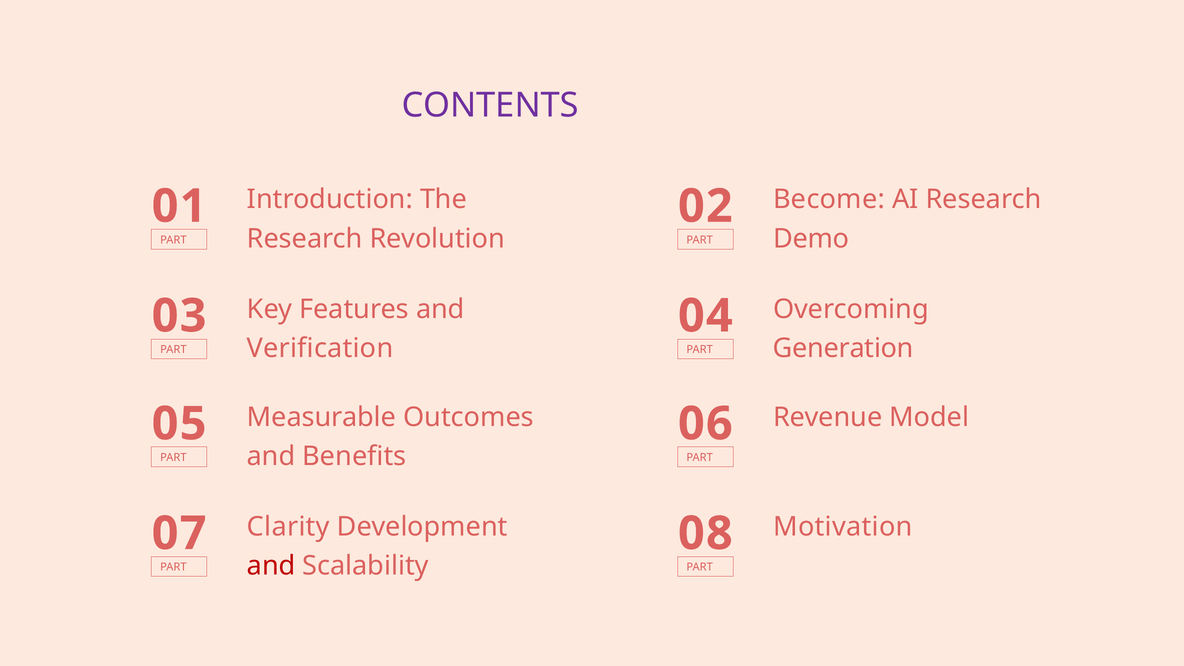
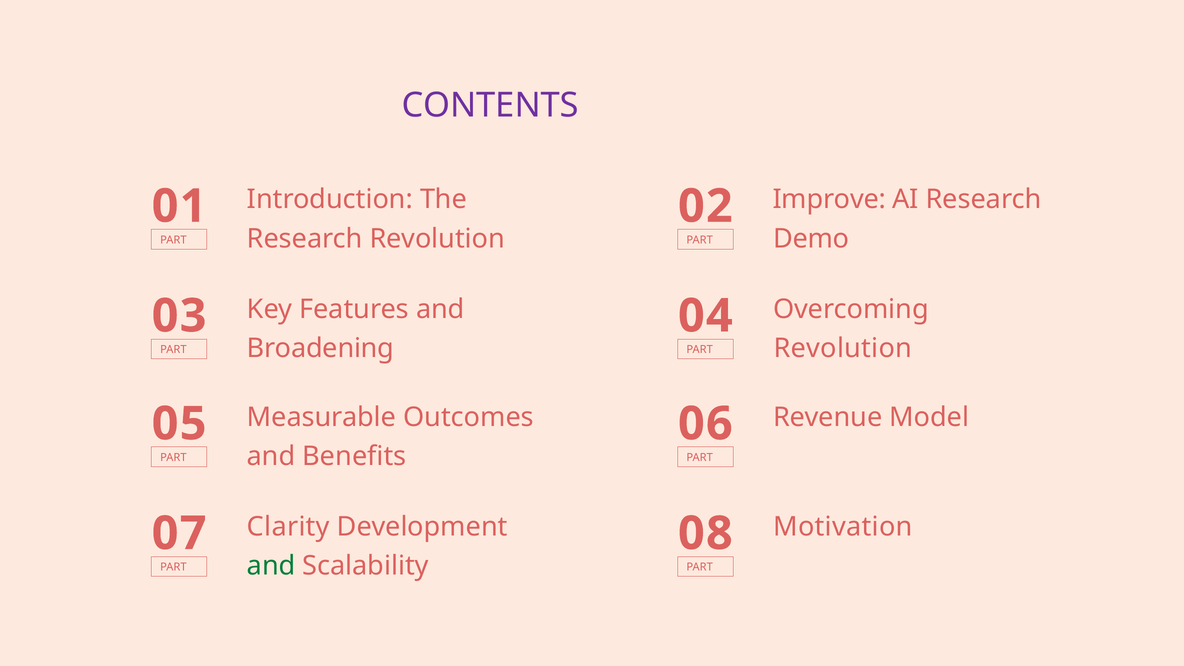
Become: Become -> Improve
Verification: Verification -> Broadening
Generation at (843, 348): Generation -> Revolution
and at (271, 566) colour: red -> green
